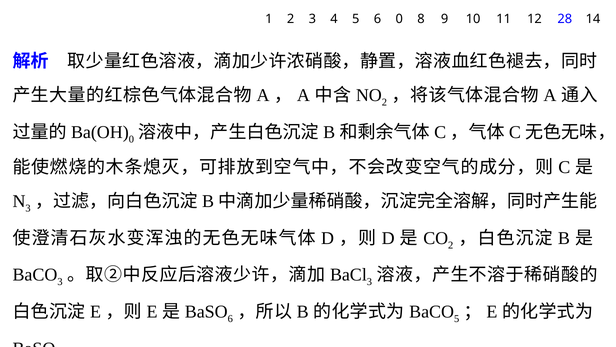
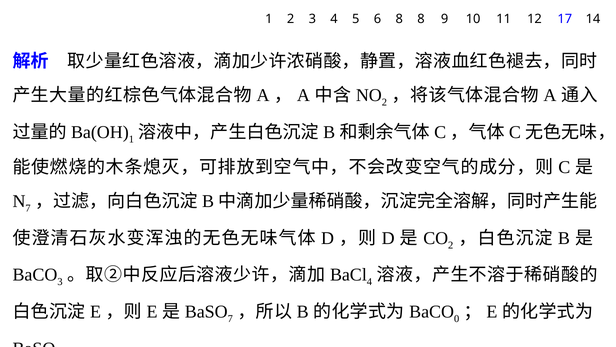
6 0: 0 -> 8
28: 28 -> 17
0 at (131, 139): 0 -> 1
3 at (28, 208): 3 -> 7
3 at (369, 282): 3 -> 4
6 at (230, 319): 6 -> 7
5 at (457, 319): 5 -> 0
